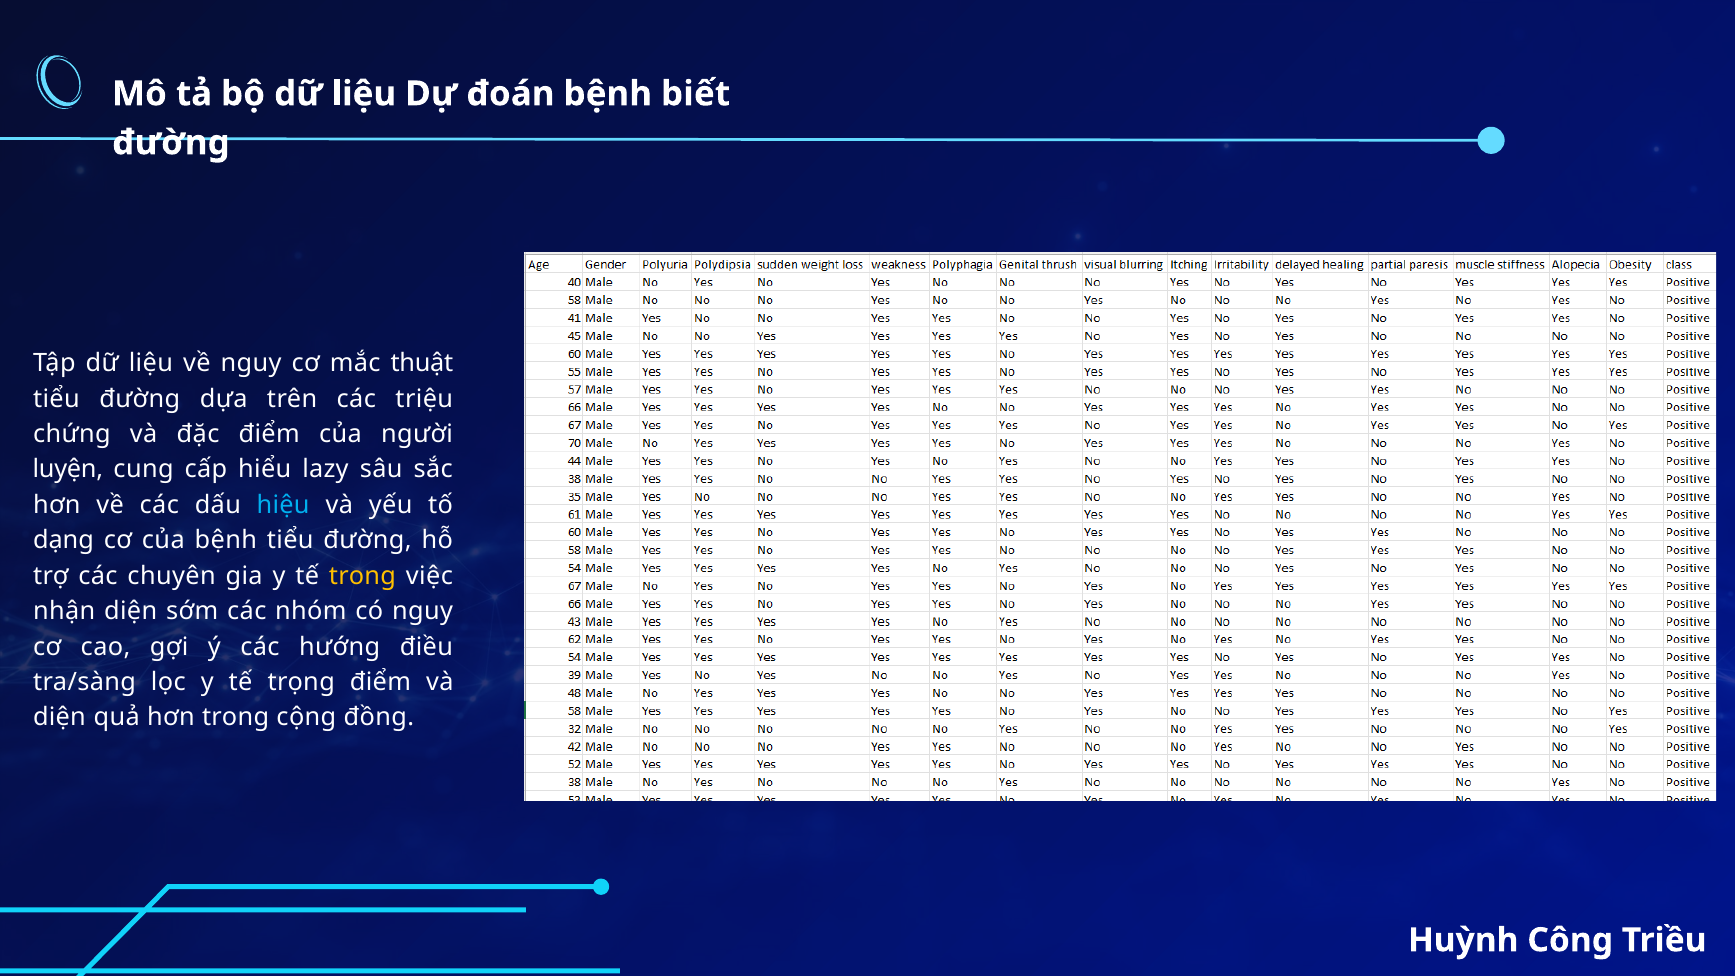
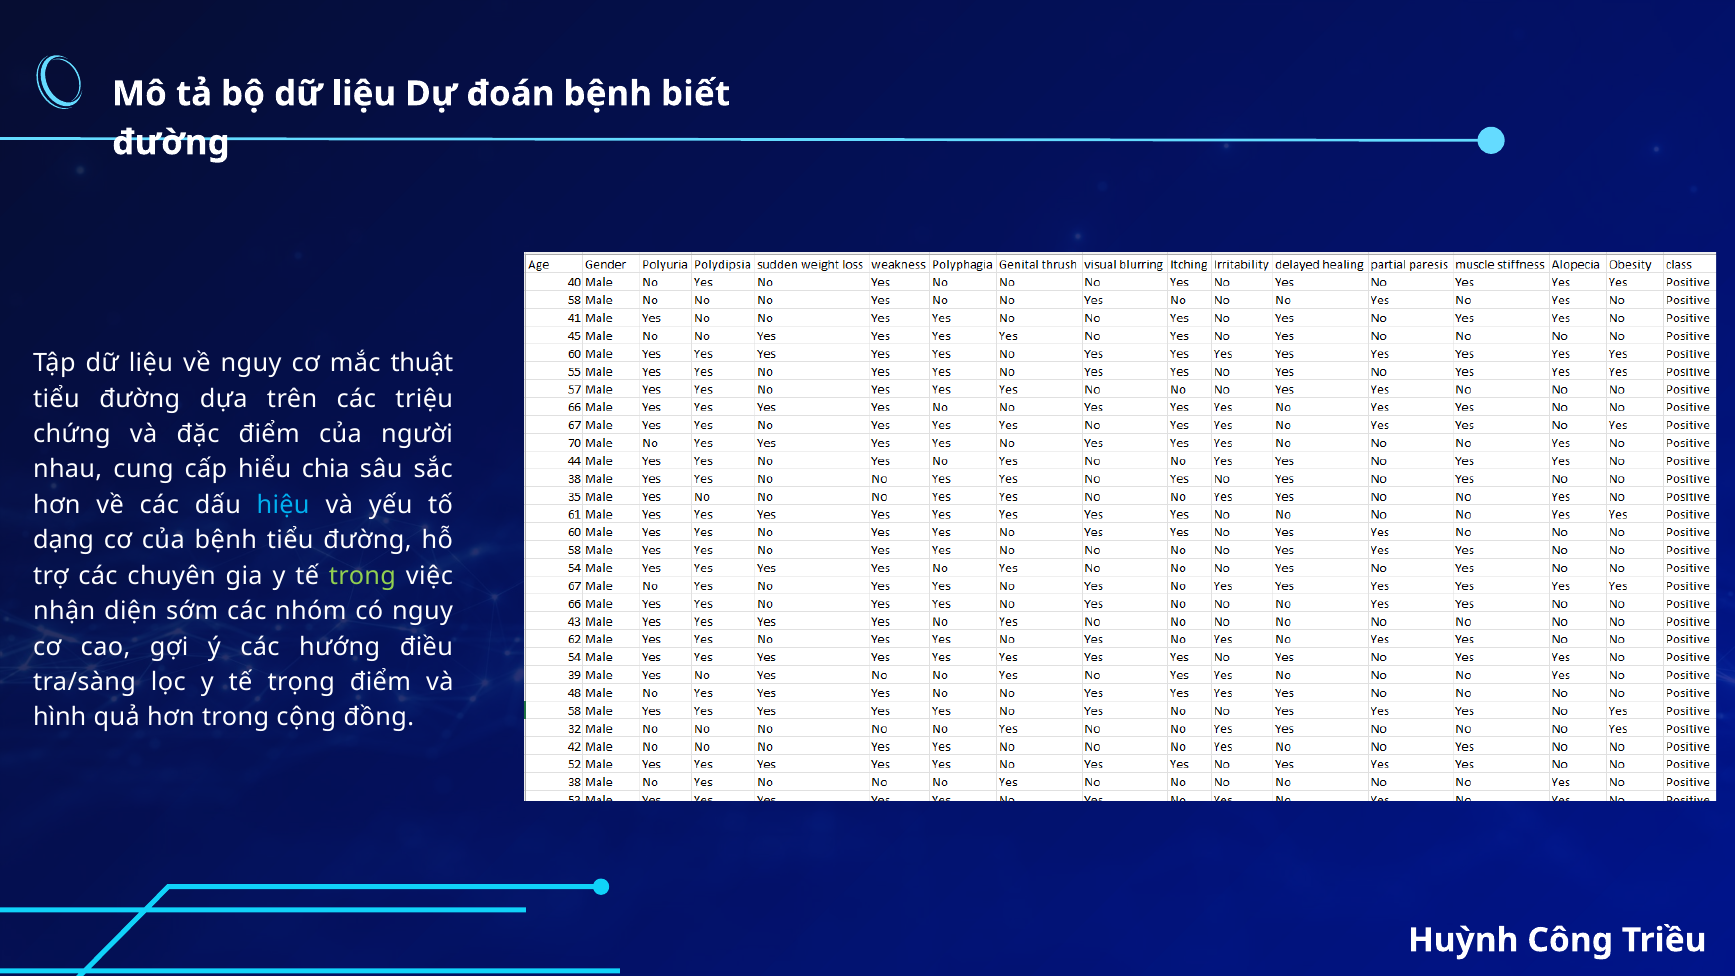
luyện: luyện -> nhau
lazy: lazy -> chia
trong at (362, 576) colour: yellow -> light green
diện at (59, 717): diện -> hình
